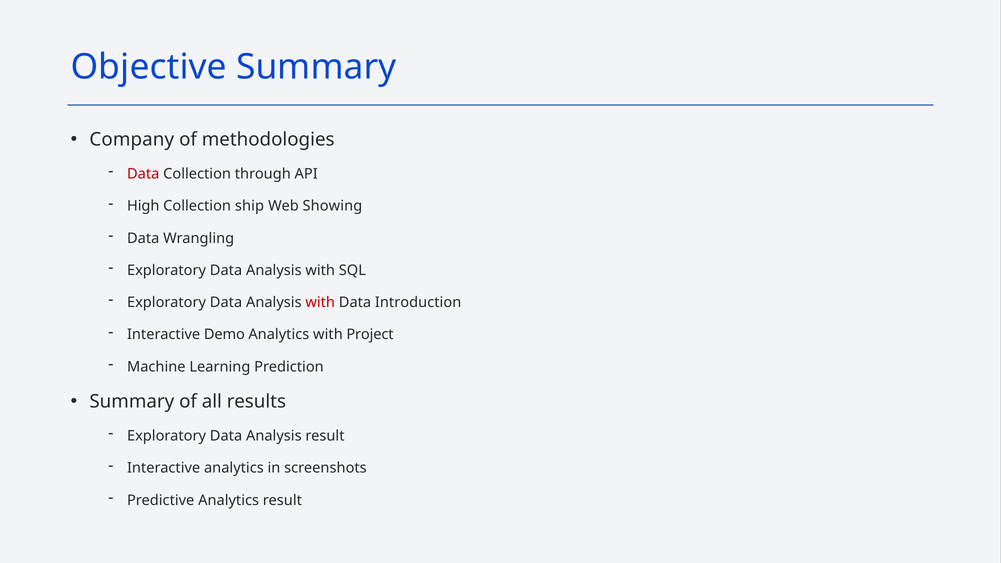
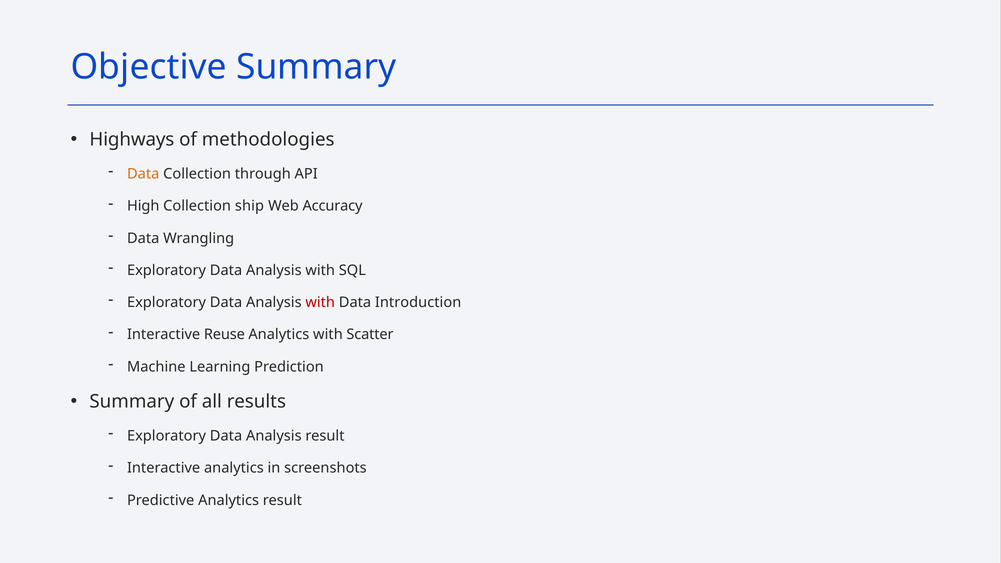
Company: Company -> Highways
Data at (143, 174) colour: red -> orange
Showing: Showing -> Accuracy
Demo: Demo -> Reuse
Project: Project -> Scatter
